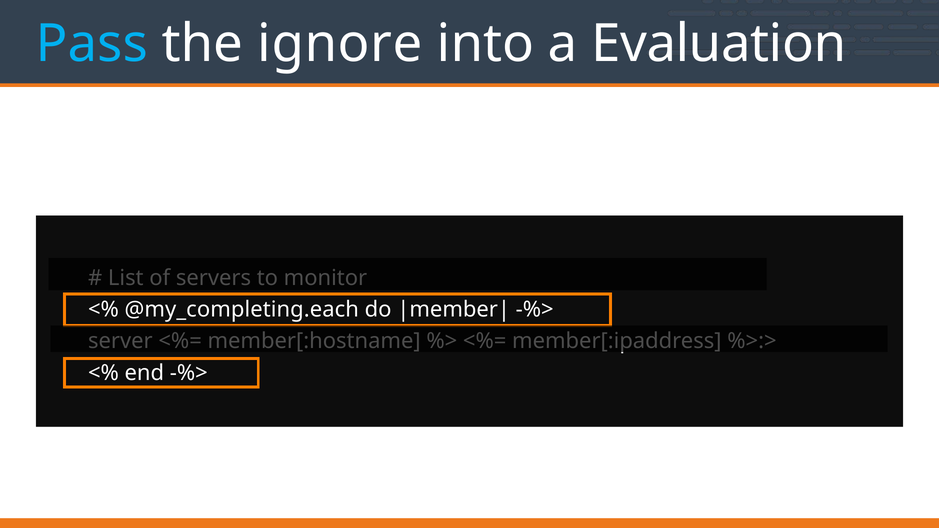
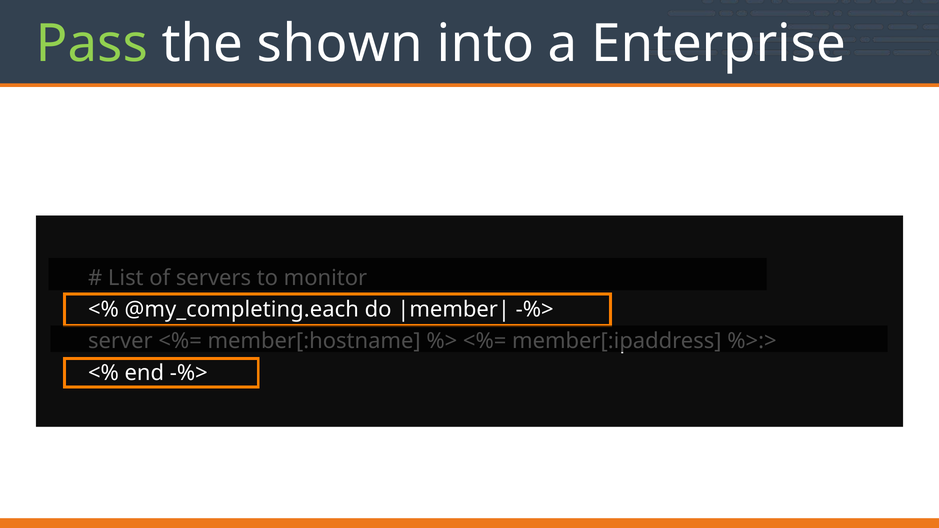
Pass colour: light blue -> light green
ignore: ignore -> shown
Evaluation: Evaluation -> Enterprise
